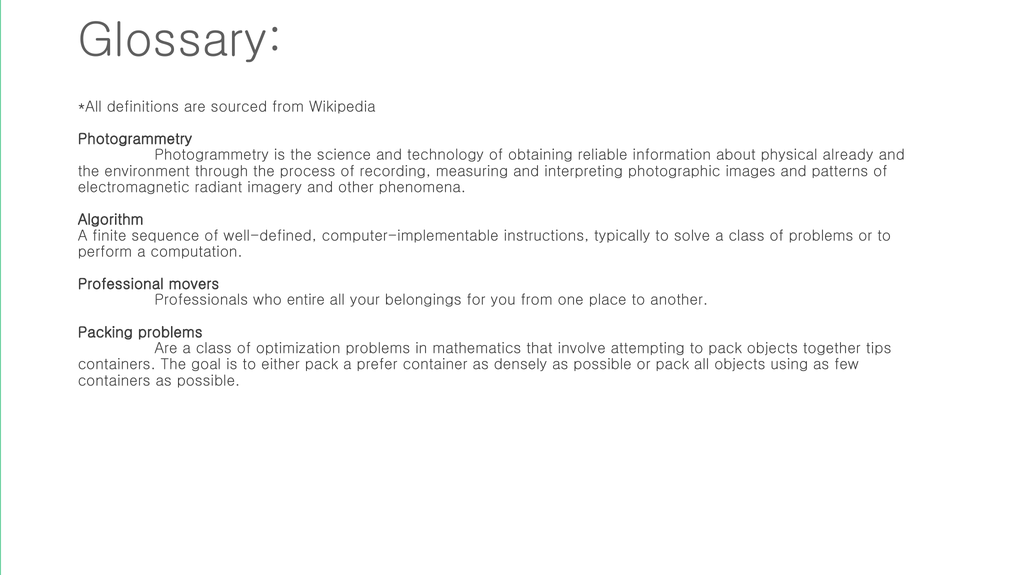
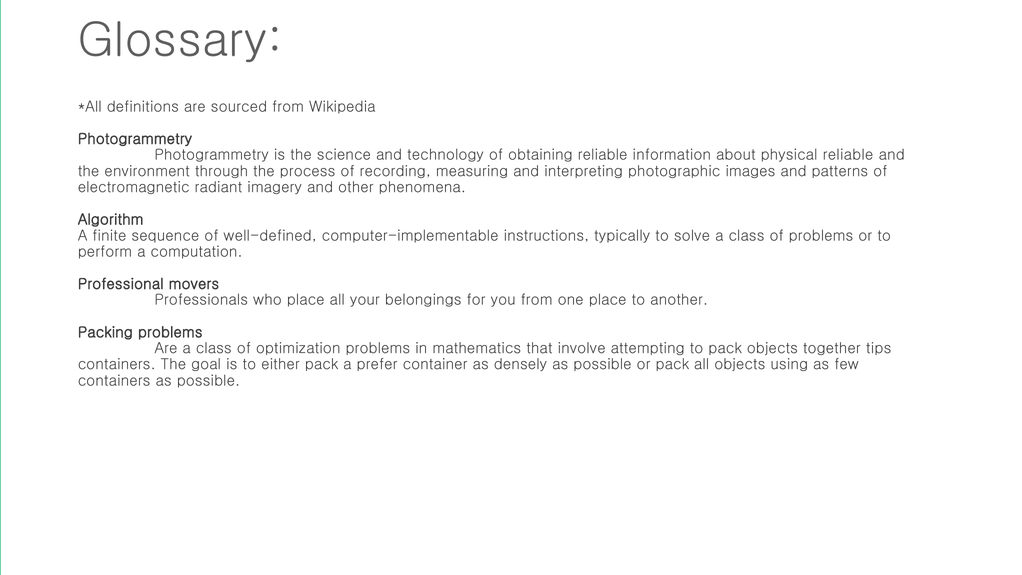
physical already: already -> reliable
who entire: entire -> place
